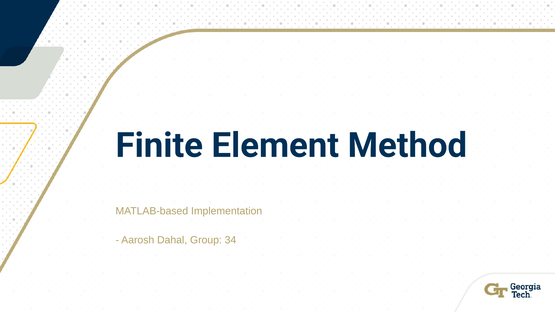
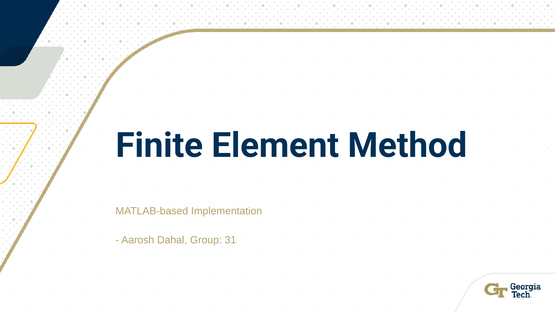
34: 34 -> 31
